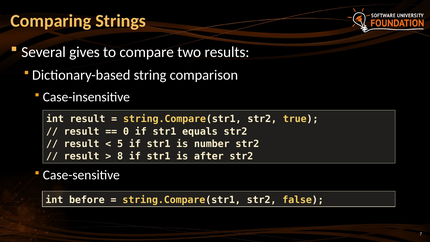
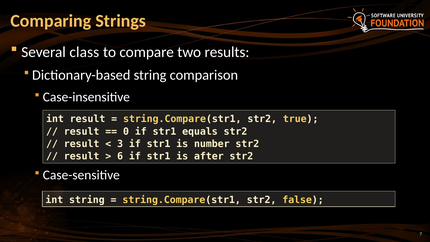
gives: gives -> class
5: 5 -> 3
8: 8 -> 6
int before: before -> string
